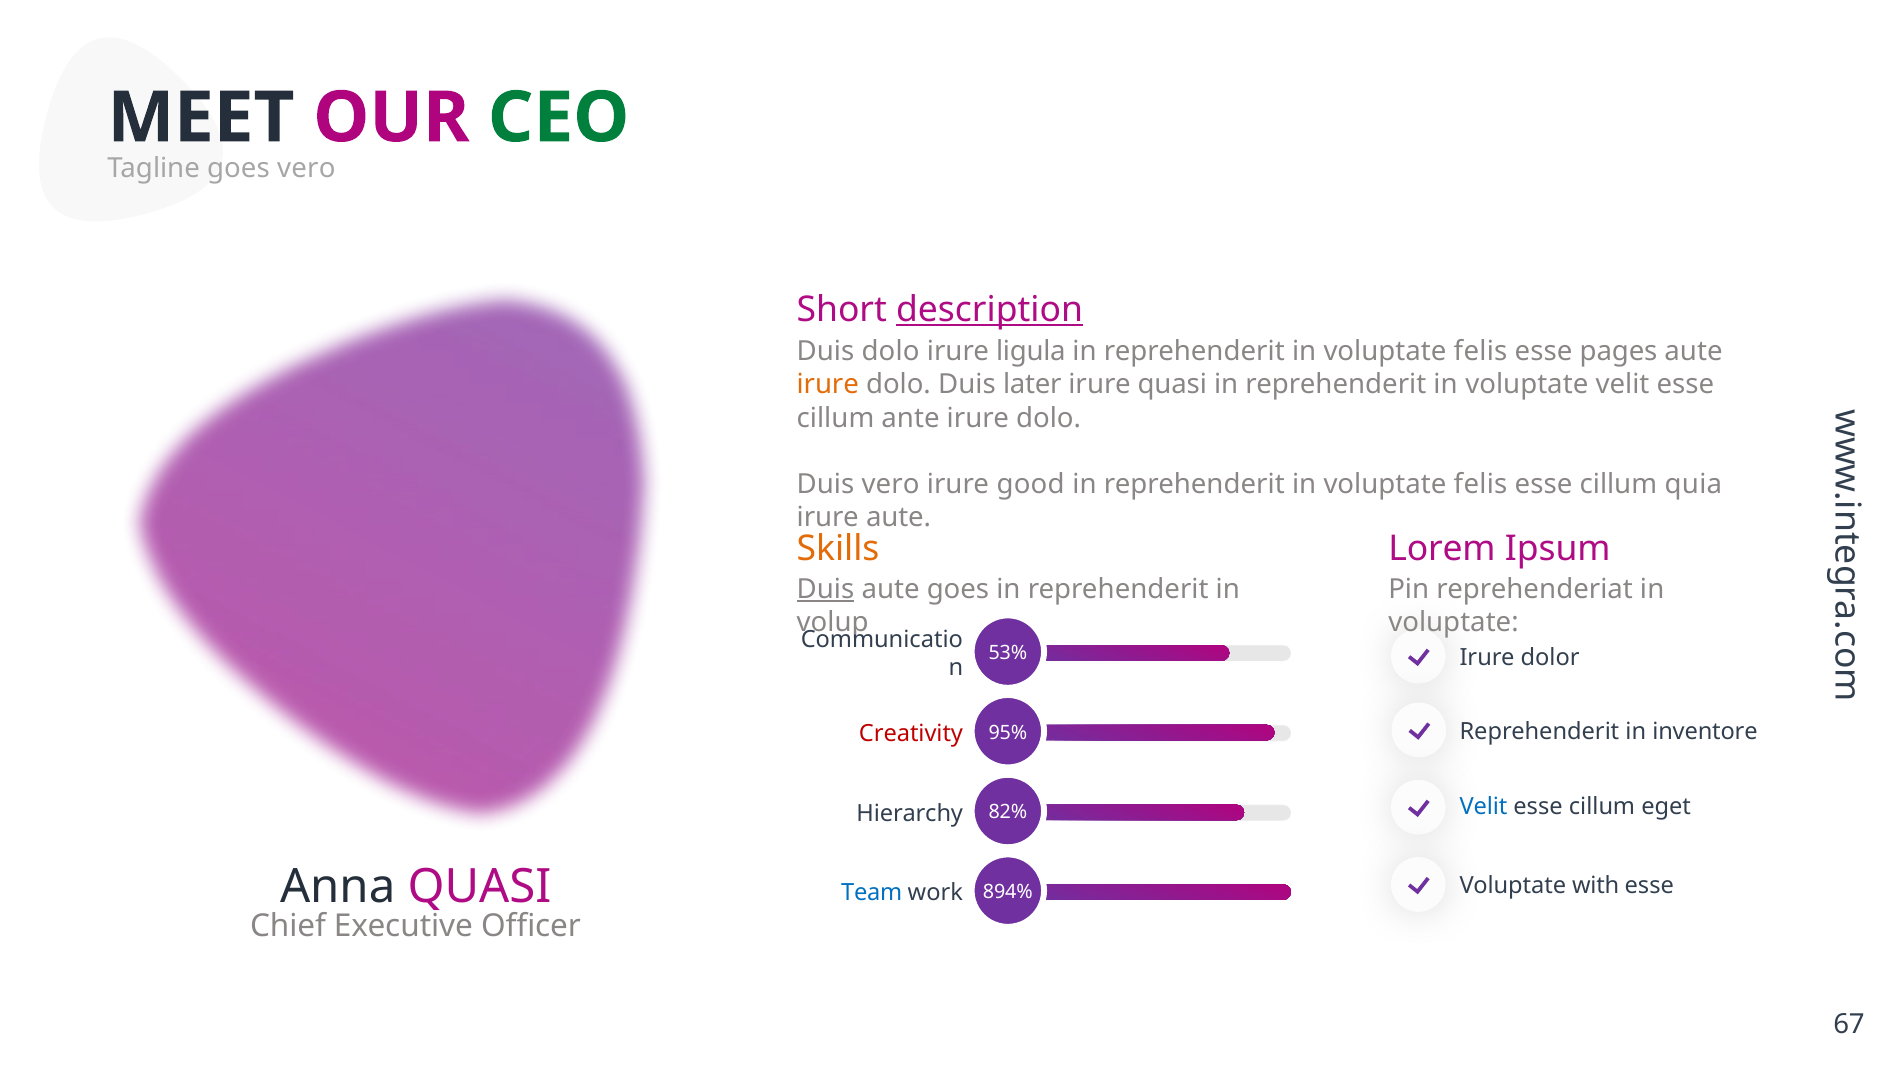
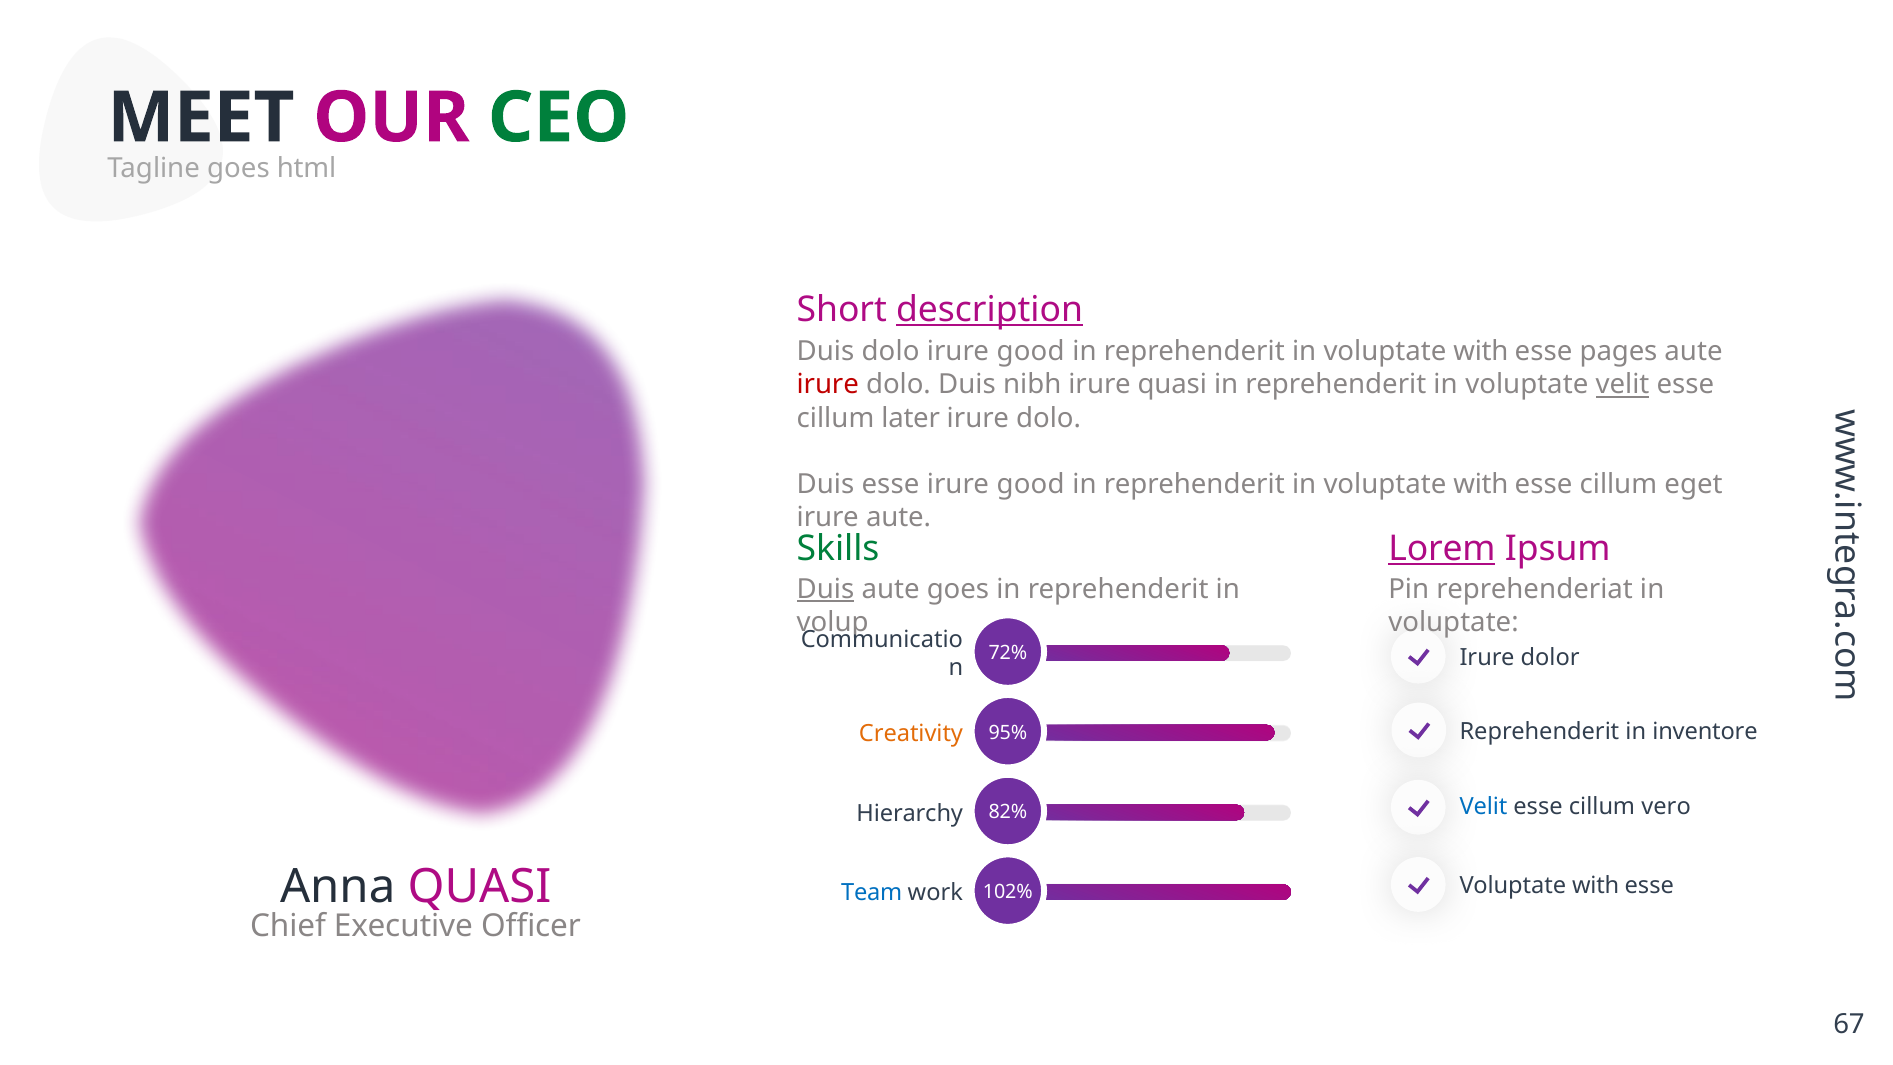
vero at (306, 168): vero -> html
ligula at (1031, 352): ligula -> good
felis at (1481, 352): felis -> with
irure at (828, 385) colour: orange -> red
later: later -> nibh
velit at (1623, 385) underline: none -> present
ante: ante -> later
Duis vero: vero -> esse
felis at (1481, 484): felis -> with
quia: quia -> eget
Skills colour: orange -> green
Lorem underline: none -> present
53%: 53% -> 72%
Creativity colour: red -> orange
eget: eget -> vero
894%: 894% -> 102%
